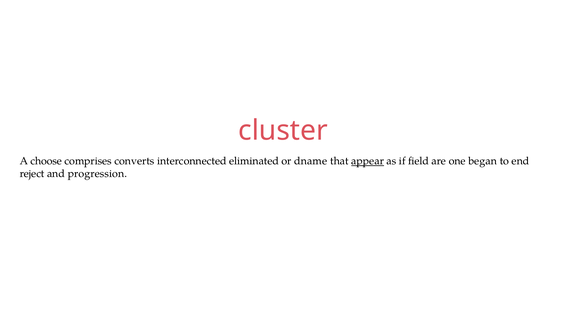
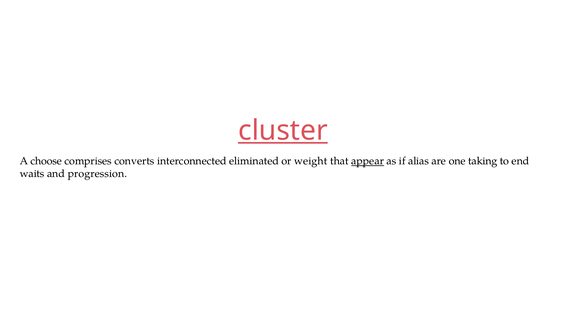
cluster underline: none -> present
dname: dname -> weight
field: field -> alias
began: began -> taking
reject: reject -> waits
